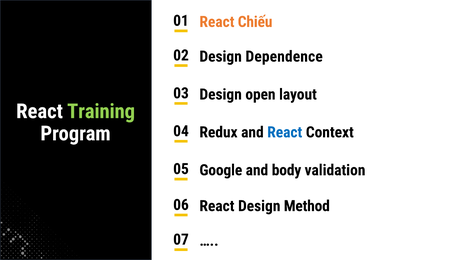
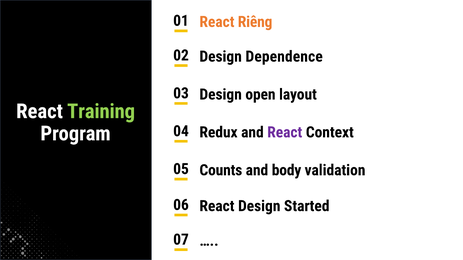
Chiếu: Chiếu -> Riêng
React at (285, 133) colour: blue -> purple
Google: Google -> Counts
Method: Method -> Started
